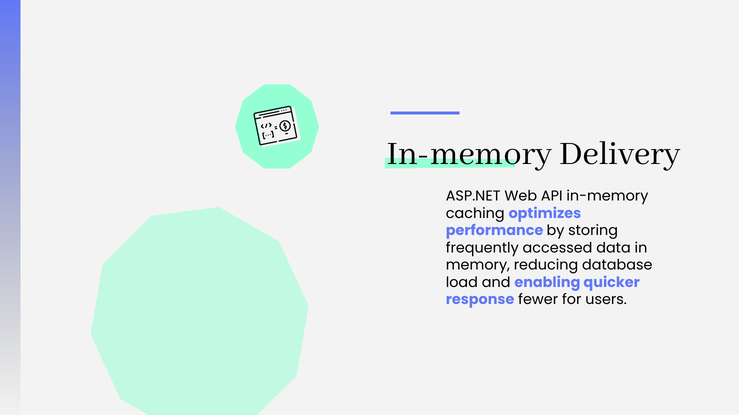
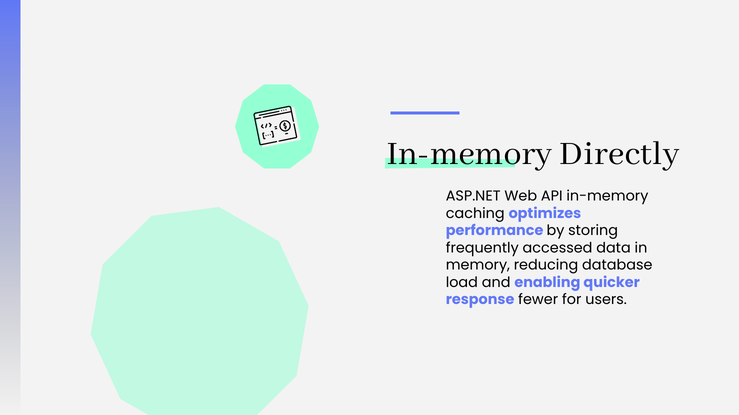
Delivery: Delivery -> Directly
